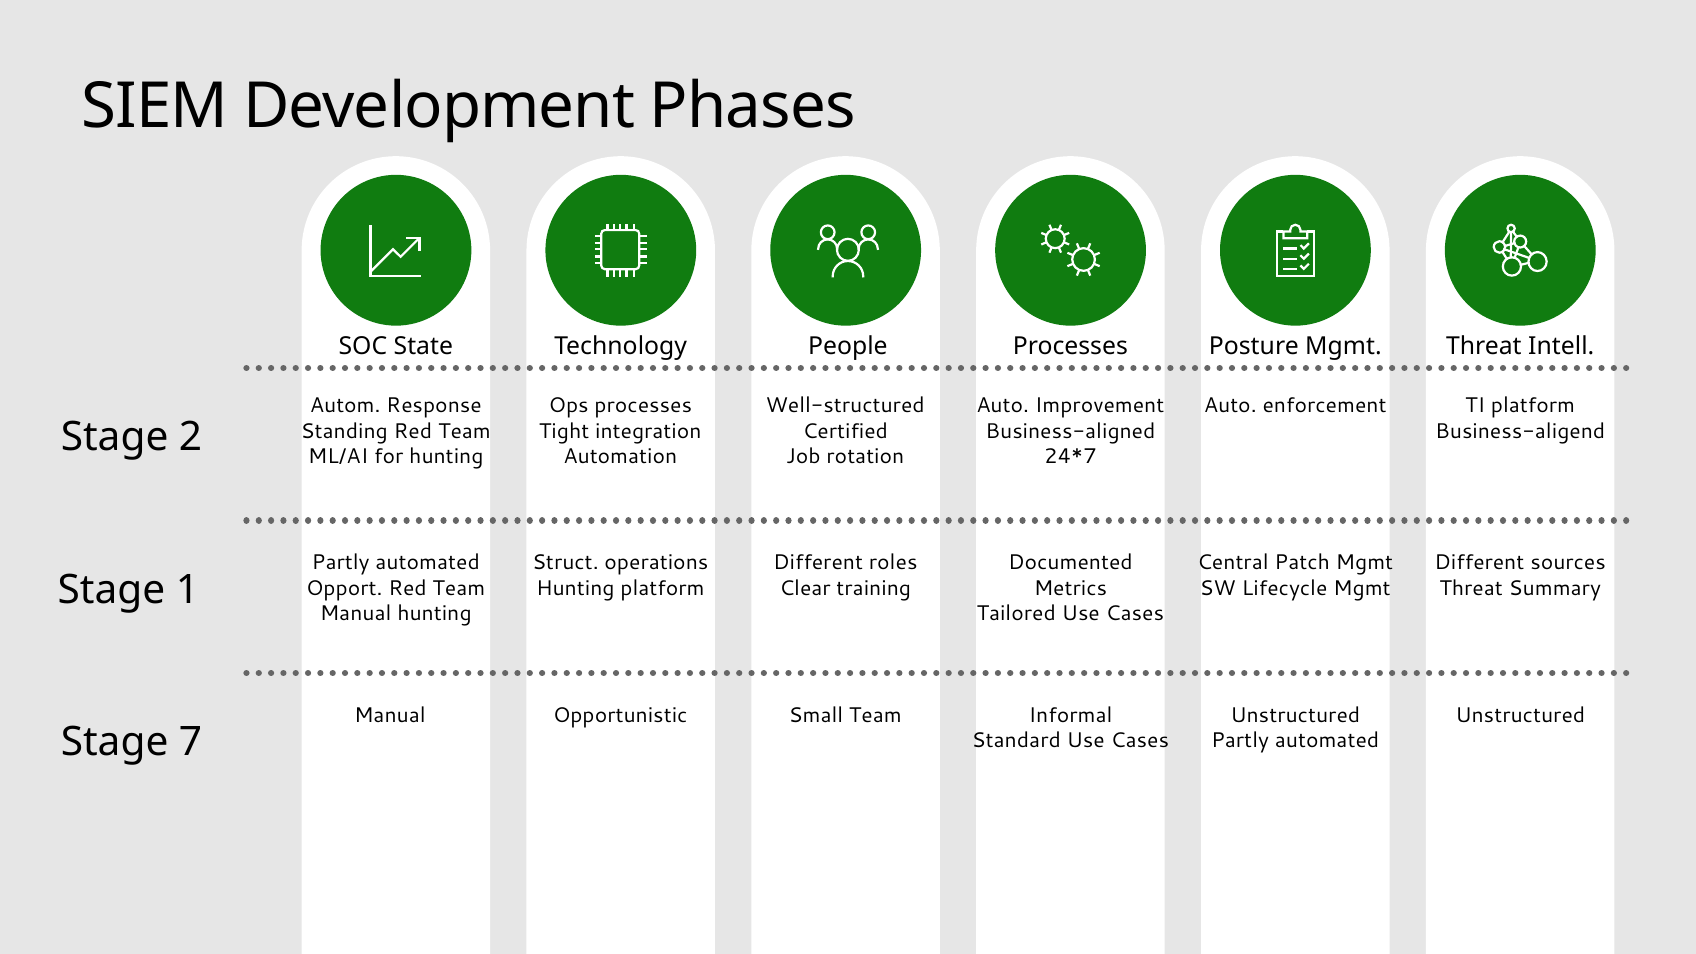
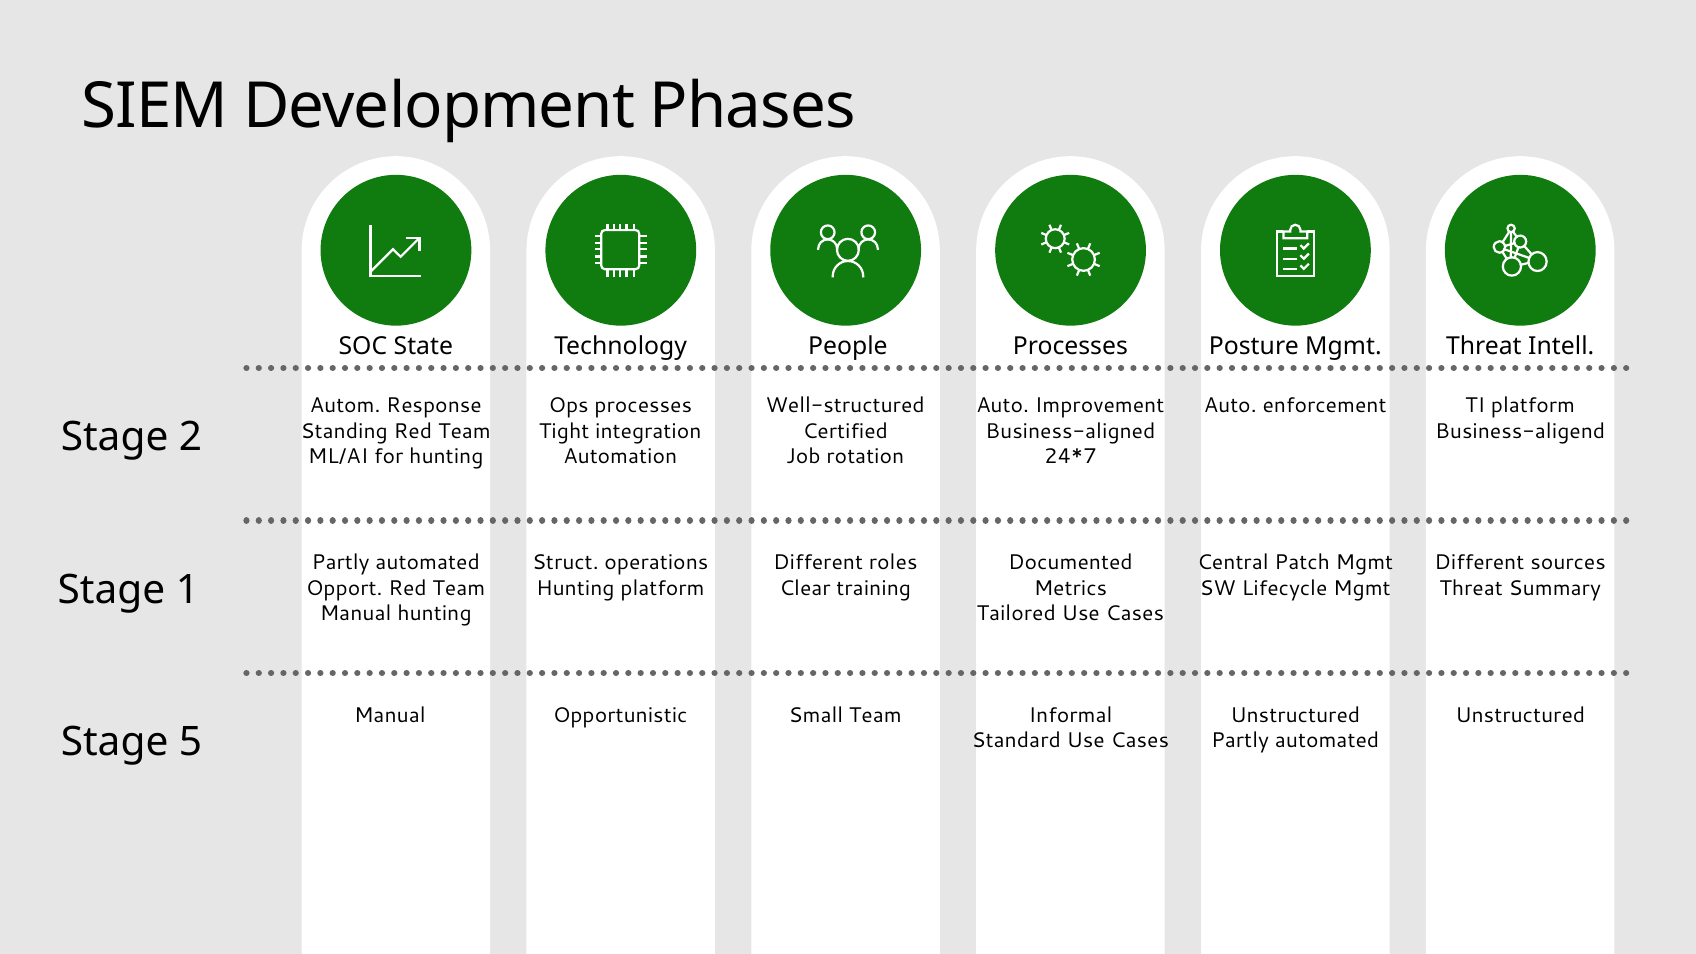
7: 7 -> 5
